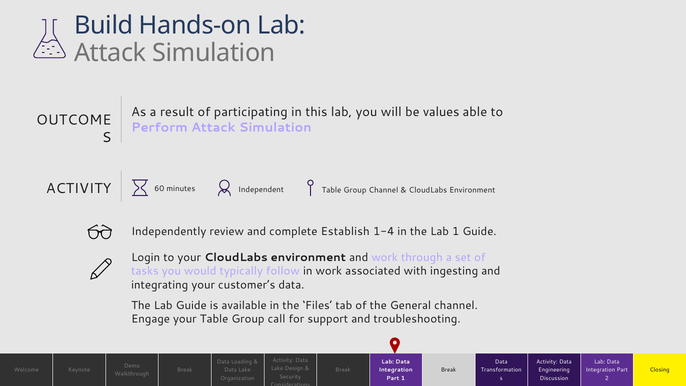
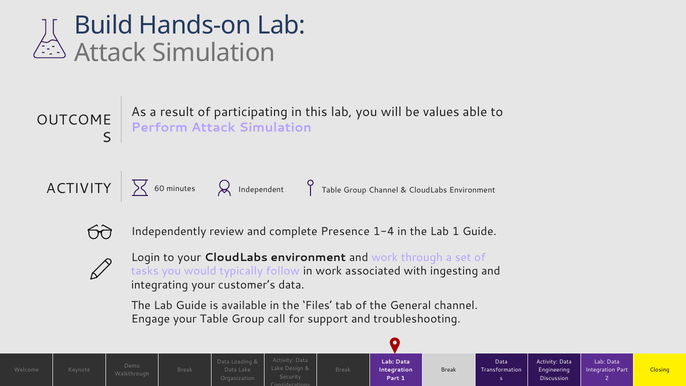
Establish: Establish -> Presence
